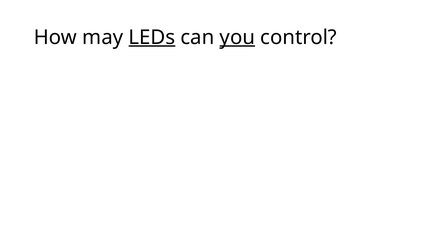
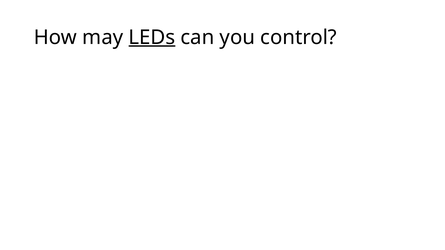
you underline: present -> none
